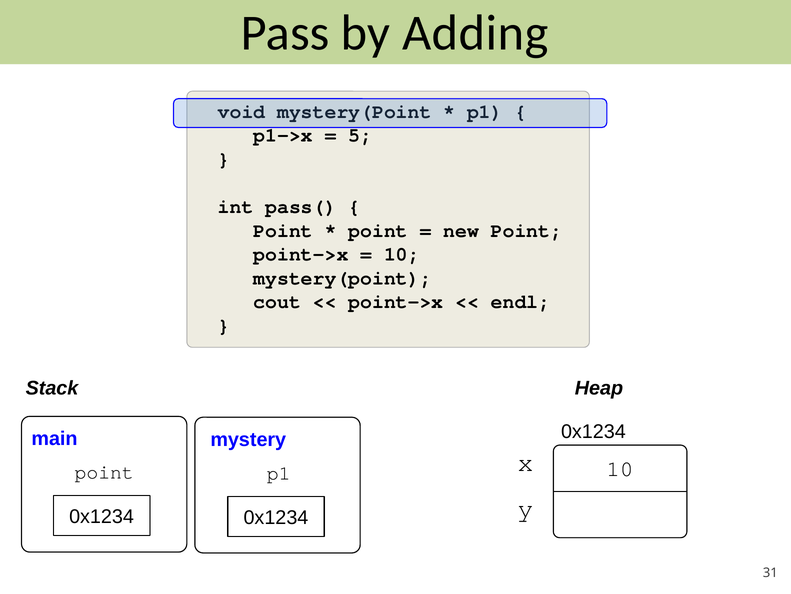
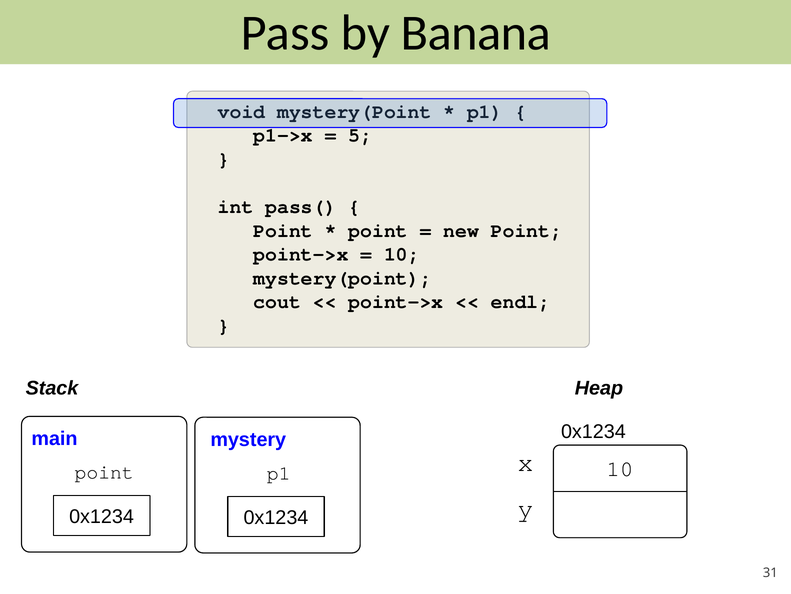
Adding: Adding -> Banana
